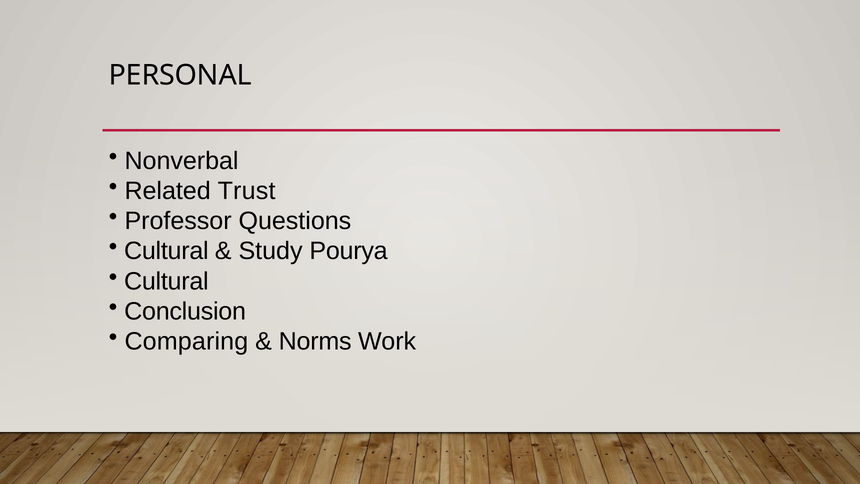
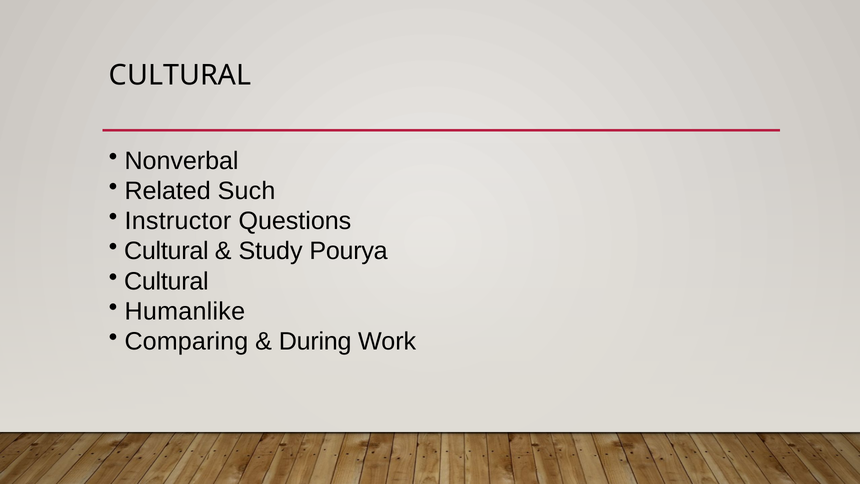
PERSONAL at (180, 75): PERSONAL -> CULTURAL
Trust: Trust -> Such
Professor: Professor -> Instructor
Conclusion: Conclusion -> Humanlike
Norms: Norms -> During
